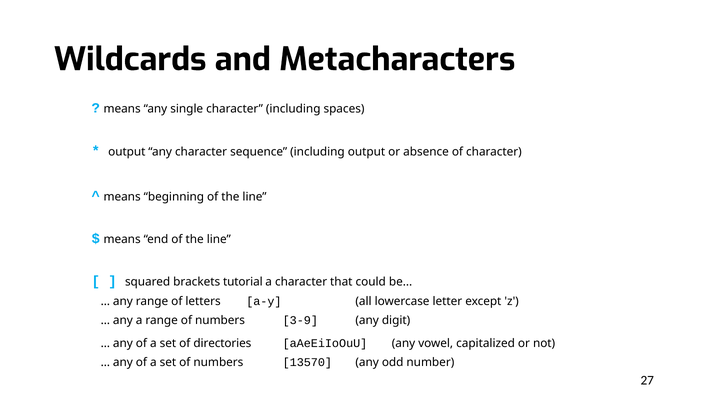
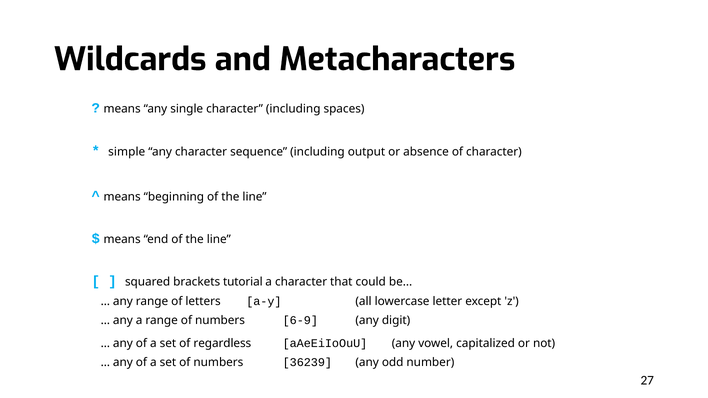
output at (127, 152): output -> simple
3-9: 3-9 -> 6-9
directories: directories -> regardless
13570: 13570 -> 36239
